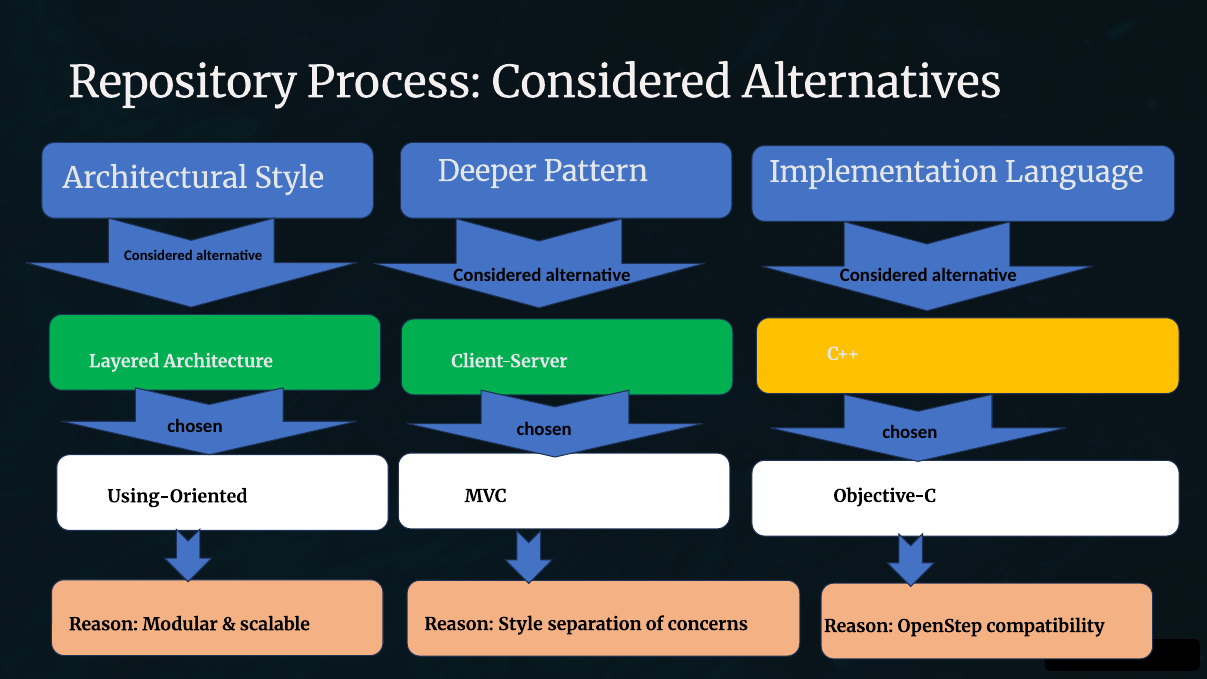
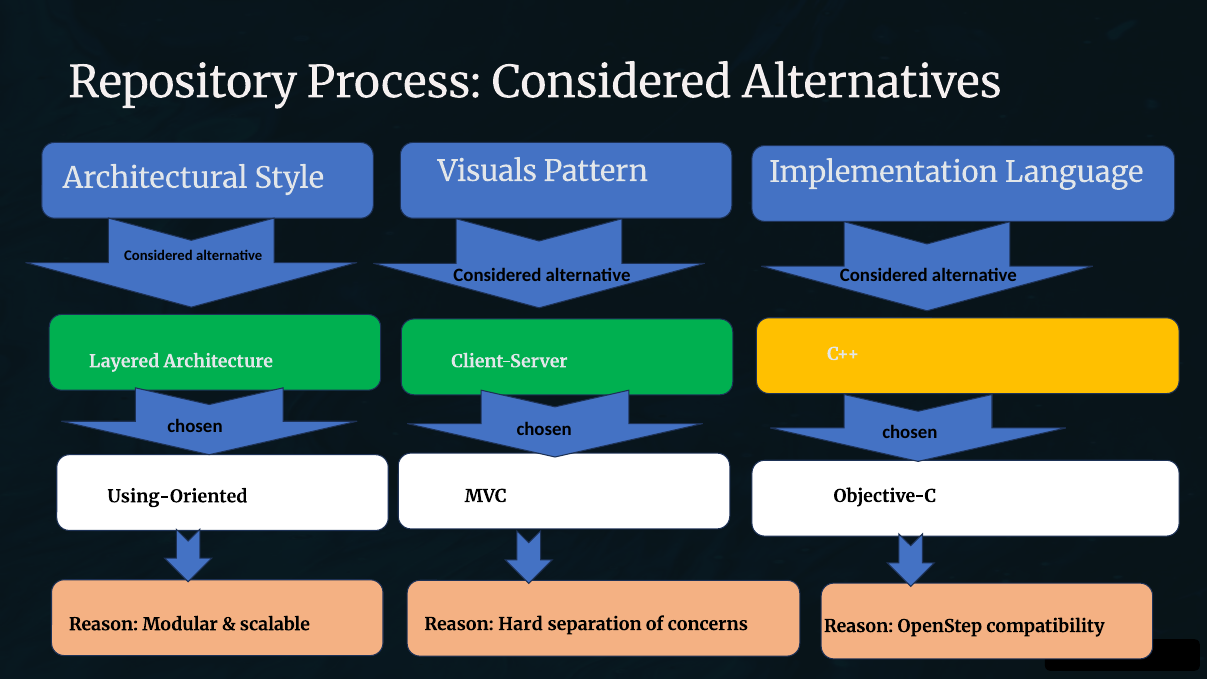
Deeper: Deeper -> Visuals
Reason Style: Style -> Hard
